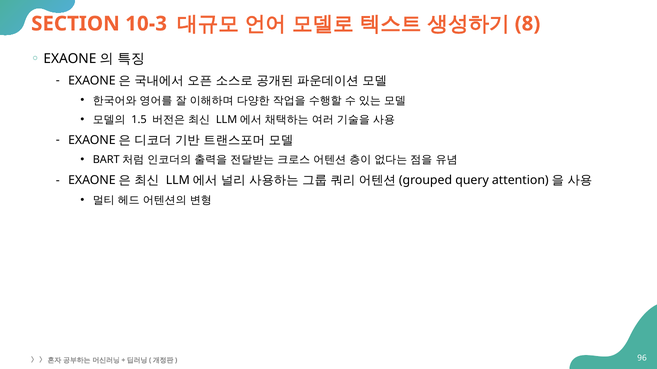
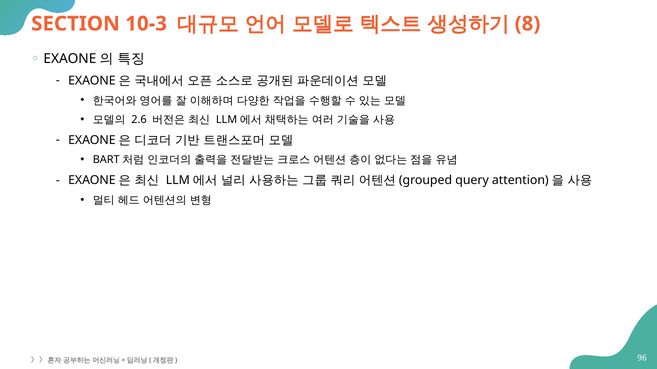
1.5: 1.5 -> 2.6
